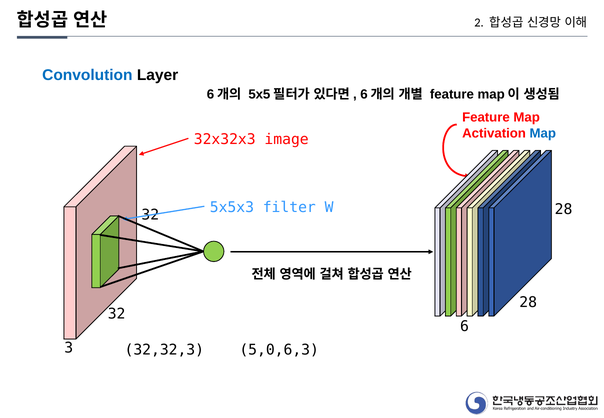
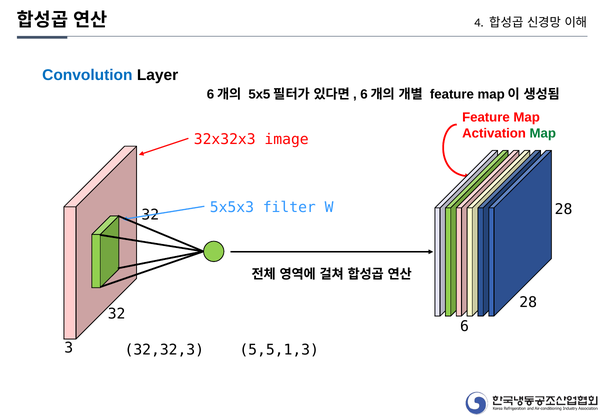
2: 2 -> 4
Map at (543, 133) colour: blue -> green
5,0,6,3: 5,0,6,3 -> 5,5,1,3
